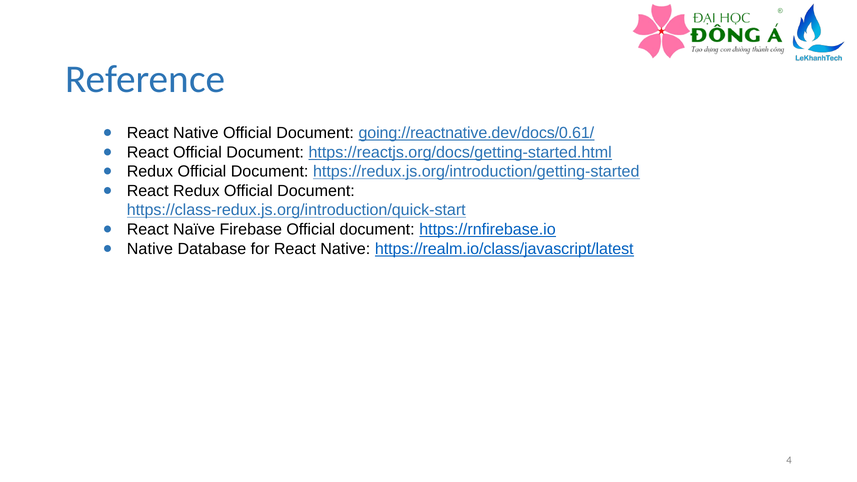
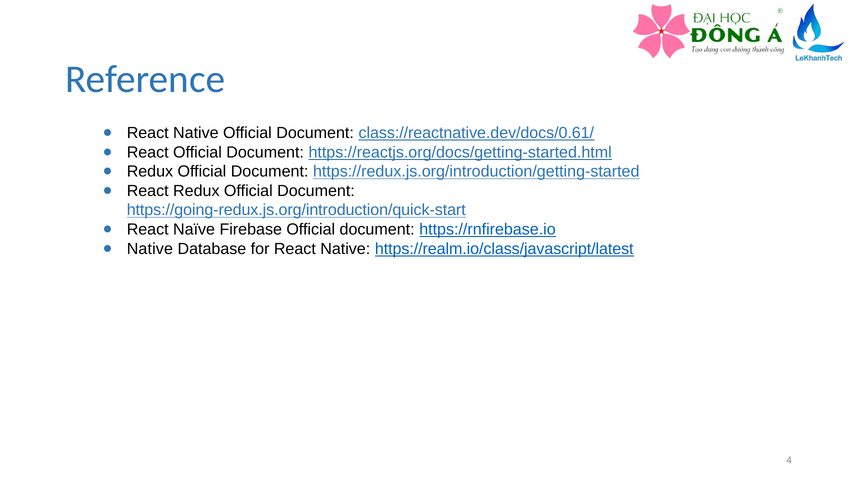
going://reactnative.dev/docs/0.61/: going://reactnative.dev/docs/0.61/ -> class://reactnative.dev/docs/0.61/
https://class-redux.js.org/introduction/quick-start: https://class-redux.js.org/introduction/quick-start -> https://going-redux.js.org/introduction/quick-start
